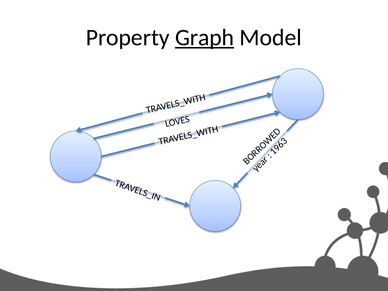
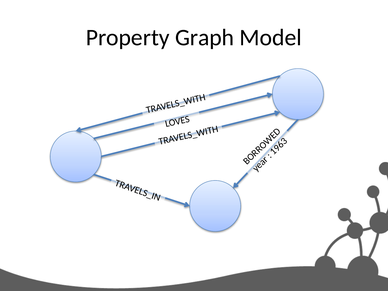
Graph underline: present -> none
